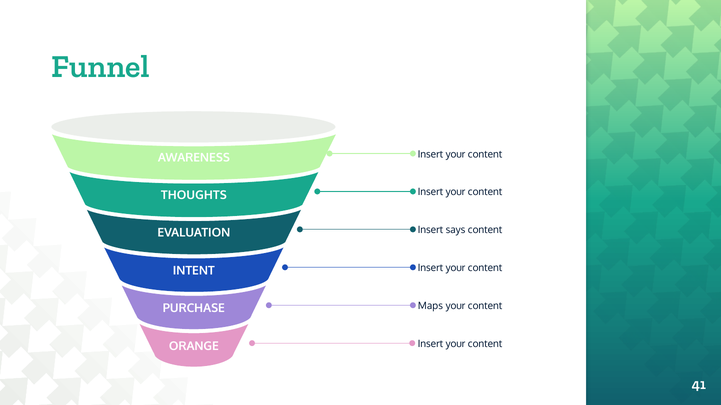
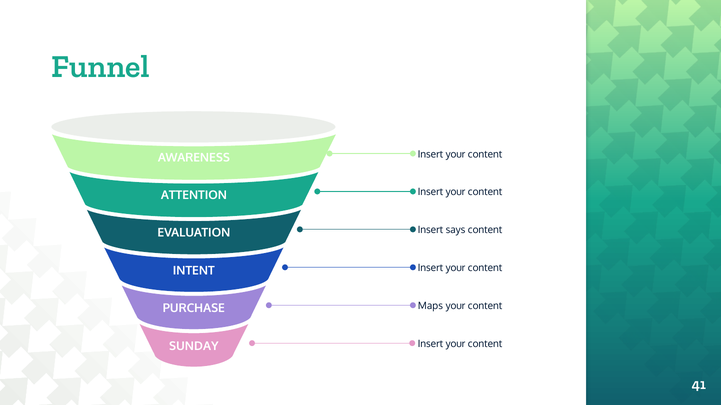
THOUGHTS: THOUGHTS -> ATTENTION
ORANGE: ORANGE -> SUNDAY
